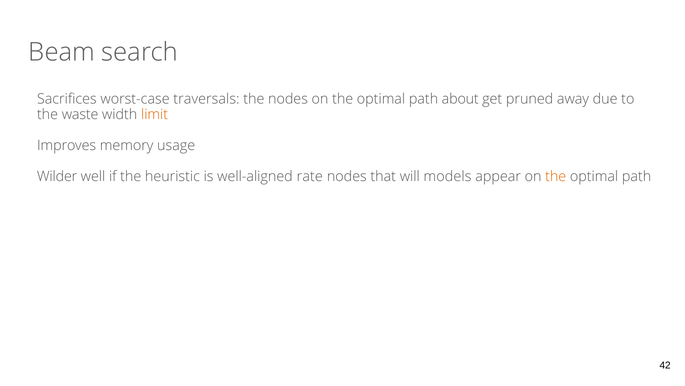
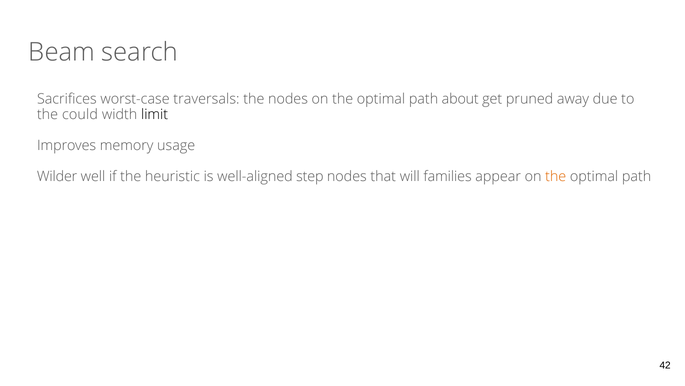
waste: waste -> could
limit colour: orange -> black
rate: rate -> step
models: models -> families
